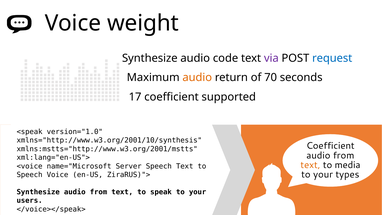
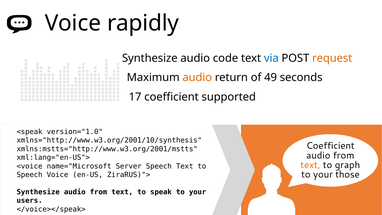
weight: weight -> rapidly
via colour: purple -> blue
request colour: blue -> orange
70: 70 -> 49
media: media -> graph
types: types -> those
